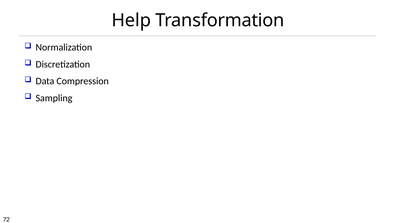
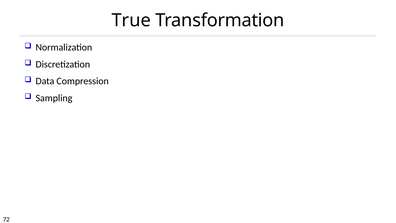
Help: Help -> True
